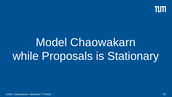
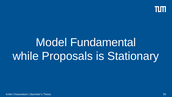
Model Chaowakarn: Chaowakarn -> Fundamental
